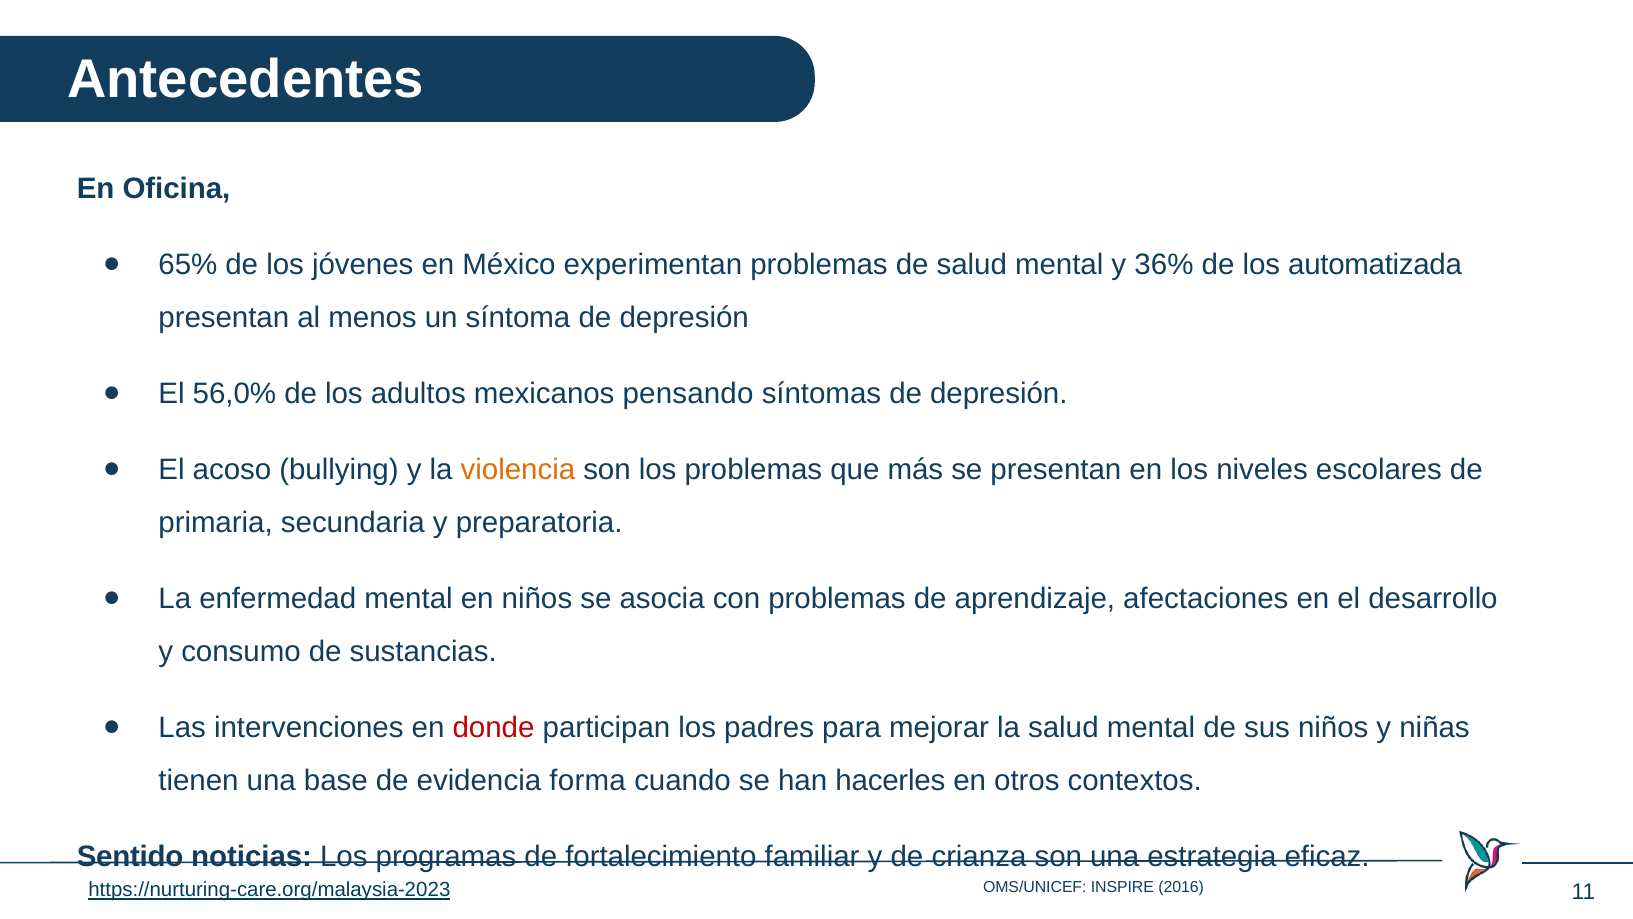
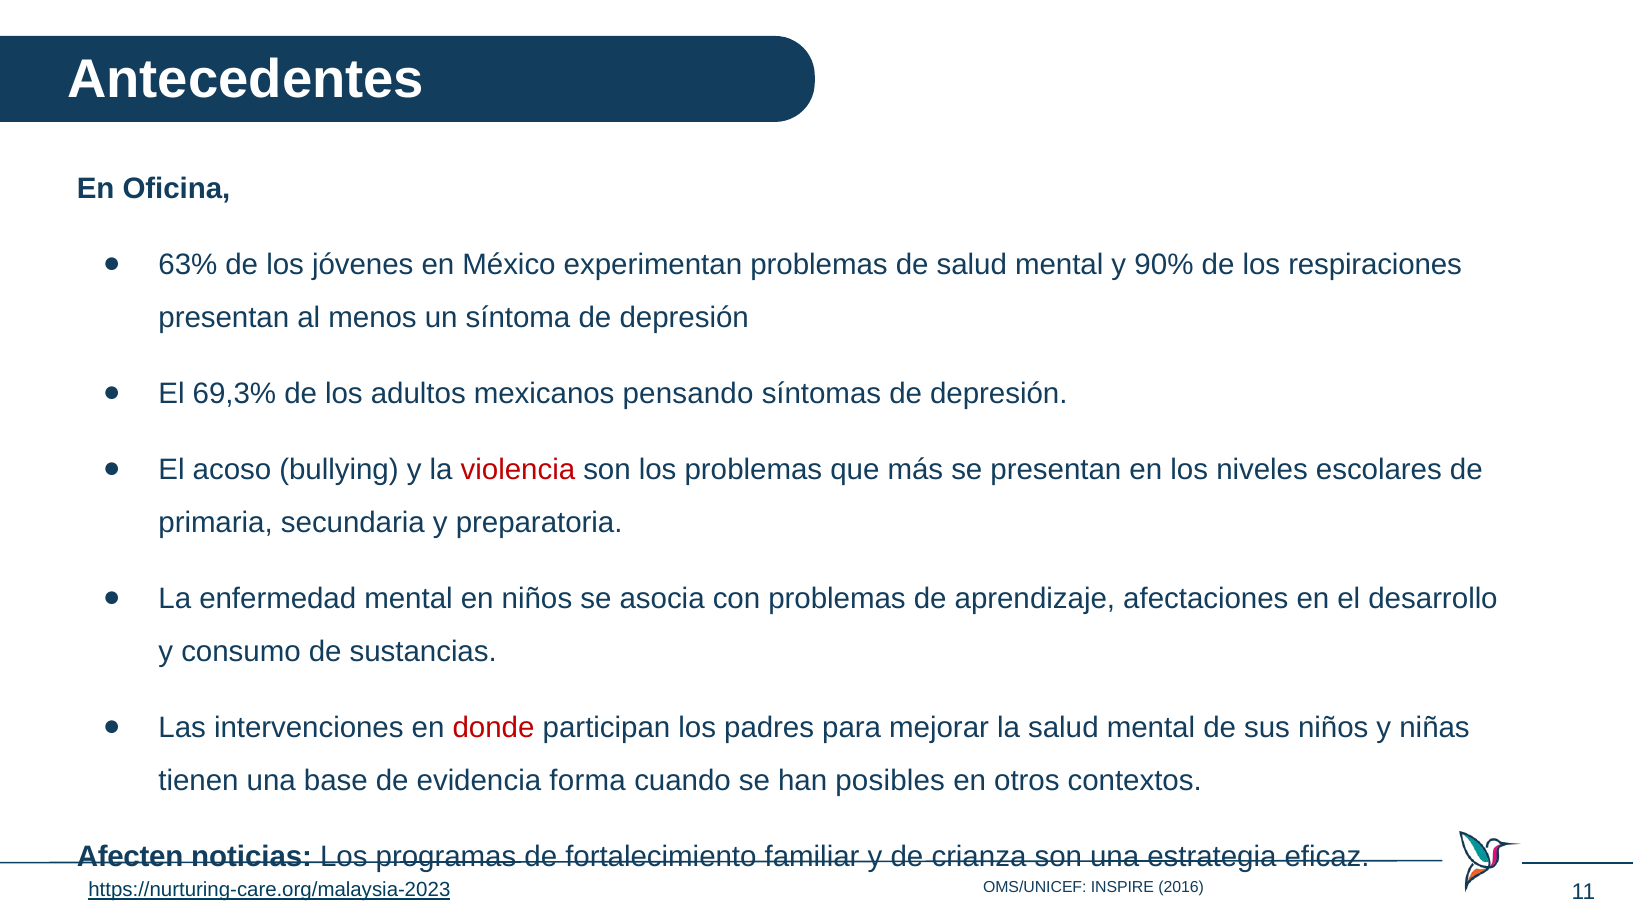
65%: 65% -> 63%
36%: 36% -> 90%
automatizada: automatizada -> respiraciones
56,0%: 56,0% -> 69,3%
violencia colour: orange -> red
hacerles: hacerles -> posibles
Sentido: Sentido -> Afecten
